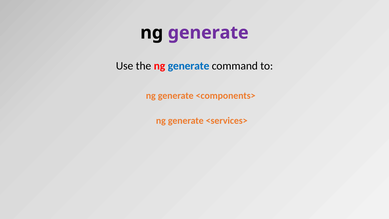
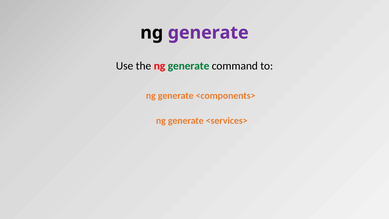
generate at (189, 66) colour: blue -> green
